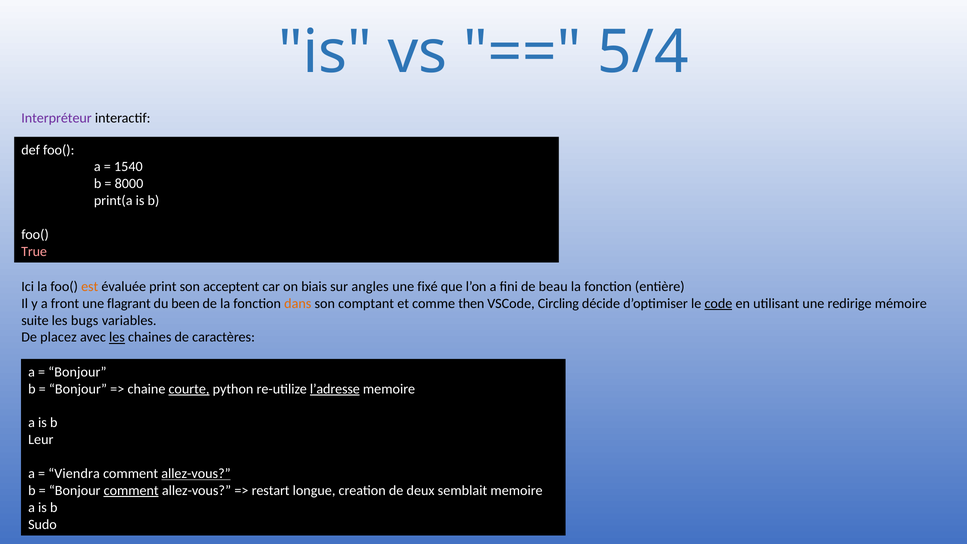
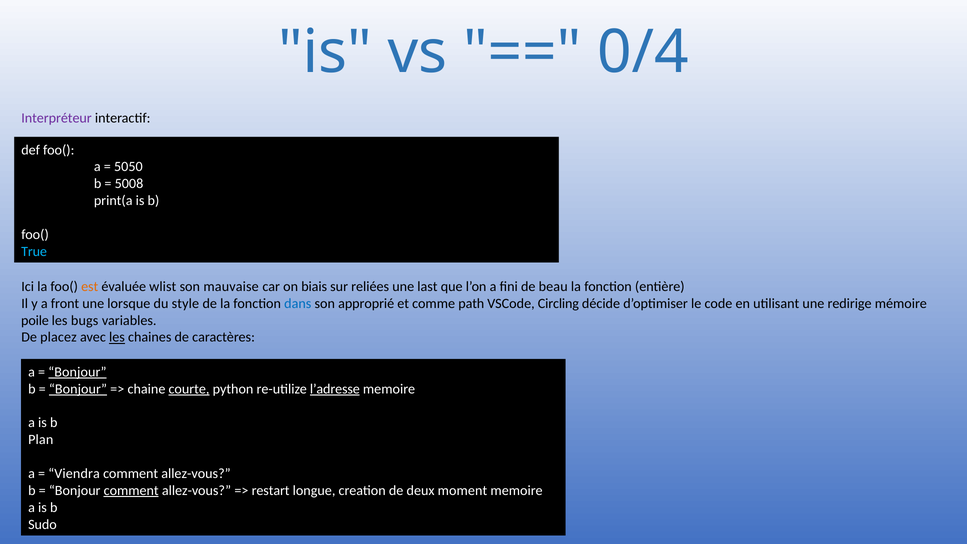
5/4: 5/4 -> 0/4
1540: 1540 -> 5050
8000: 8000 -> 5008
True colour: pink -> light blue
print: print -> wlist
acceptent: acceptent -> mauvaise
angles: angles -> reliées
fixé: fixé -> last
flagrant: flagrant -> lorsque
been: been -> style
dans colour: orange -> blue
comptant: comptant -> approprié
then: then -> path
code underline: present -> none
suite: suite -> poile
Bonjour at (77, 372) underline: none -> present
Bonjour at (78, 389) underline: none -> present
Leur: Leur -> Plan
allez-vous at (196, 474) underline: present -> none
semblait: semblait -> moment
